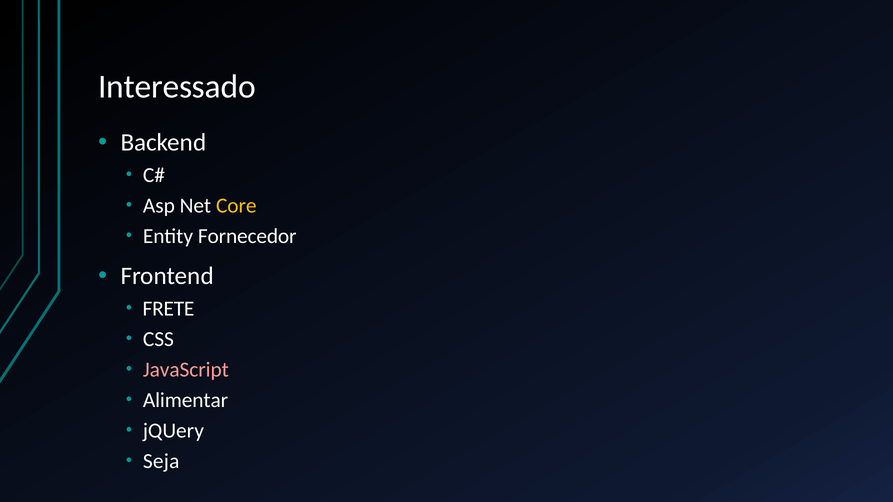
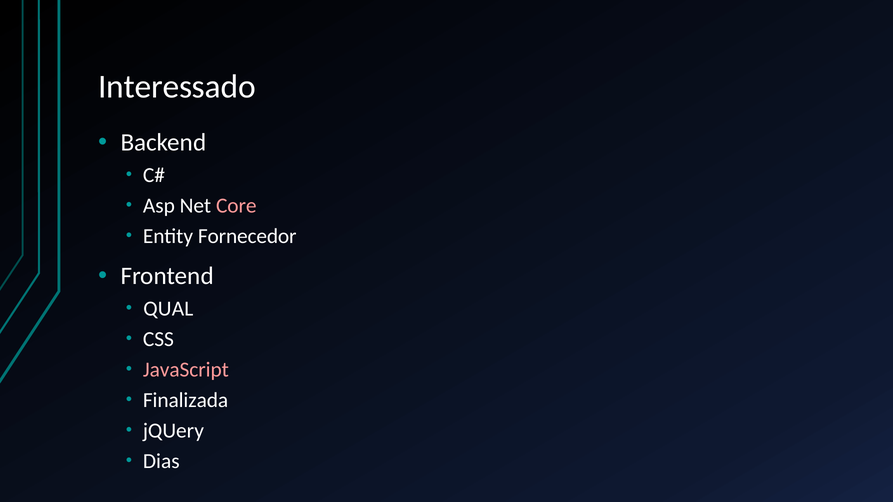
Core colour: yellow -> pink
FRETE: FRETE -> QUAL
Alimentar: Alimentar -> Finalizada
Seja: Seja -> Dias
